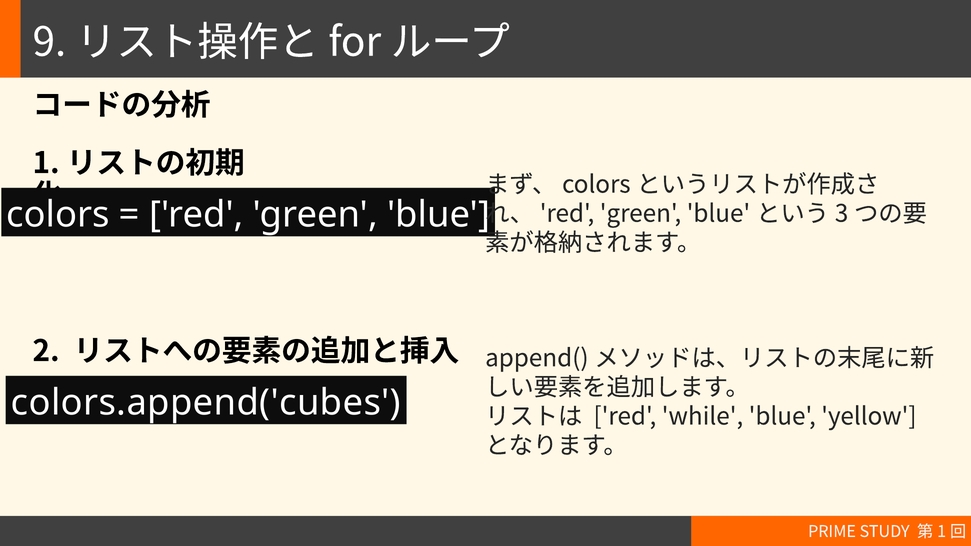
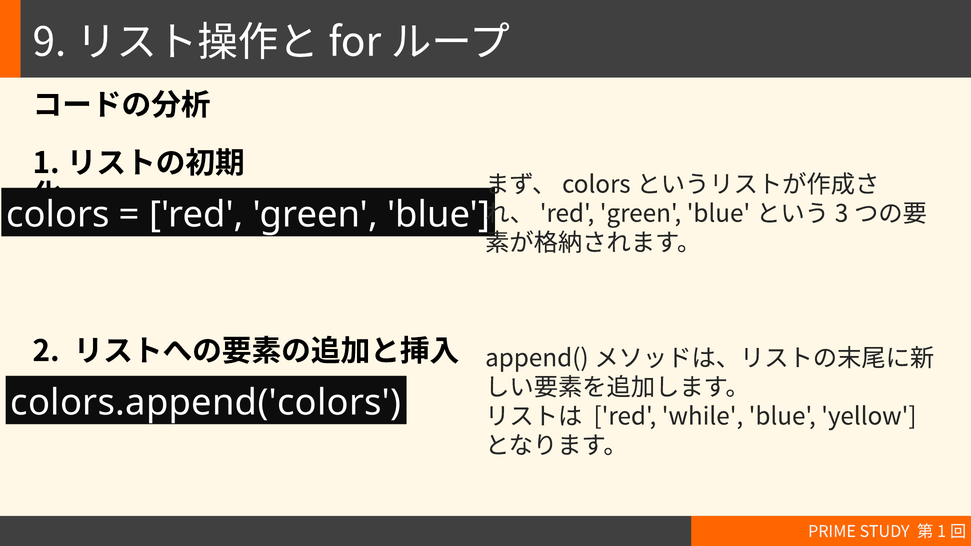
colors.append('cubes: colors.append('cubes -> colors.append('colors
